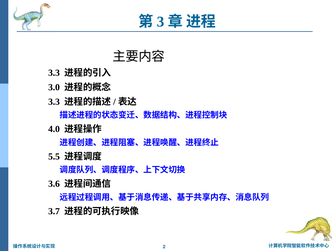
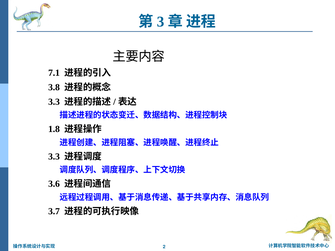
3.3 at (54, 73): 3.3 -> 7.1
3.0: 3.0 -> 3.8
4.0: 4.0 -> 1.8
5.5 at (54, 157): 5.5 -> 3.3
